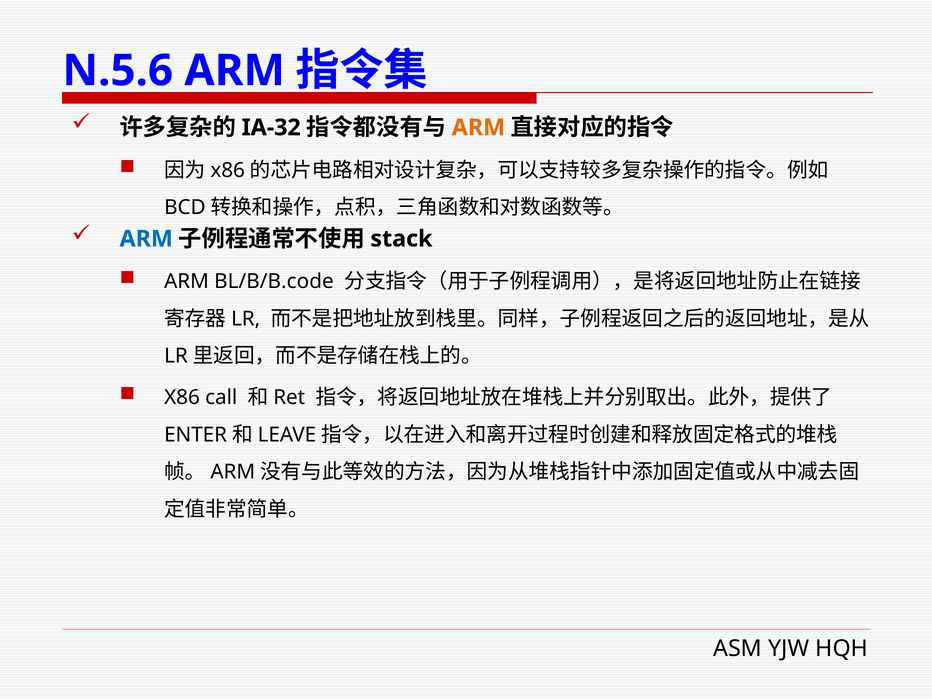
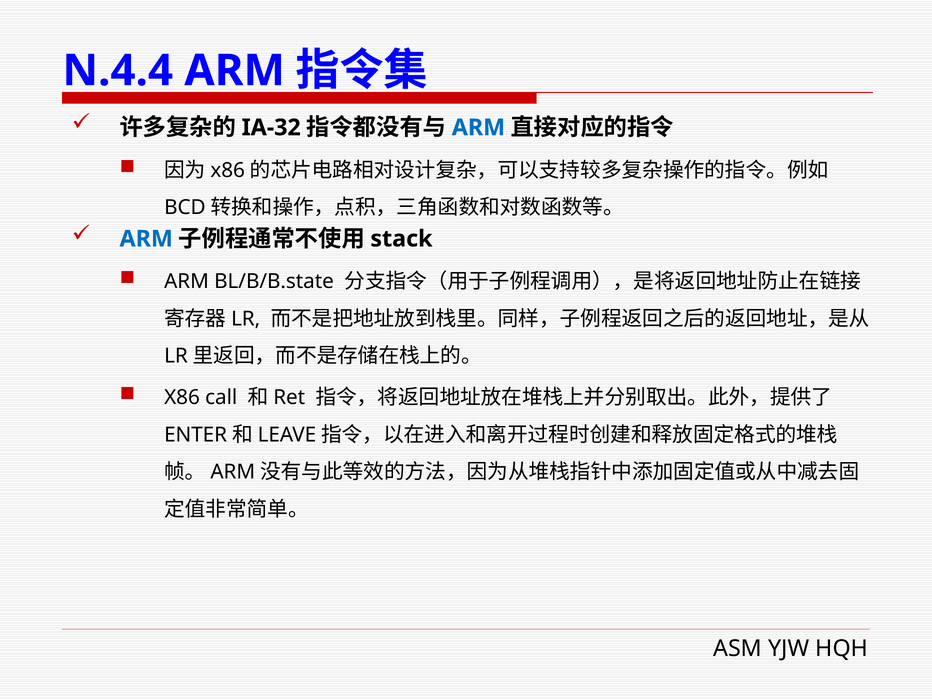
N.5.6: N.5.6 -> N.4.4
ARM at (478, 128) colour: orange -> blue
BL/B/B.code: BL/B/B.code -> BL/B/B.state
